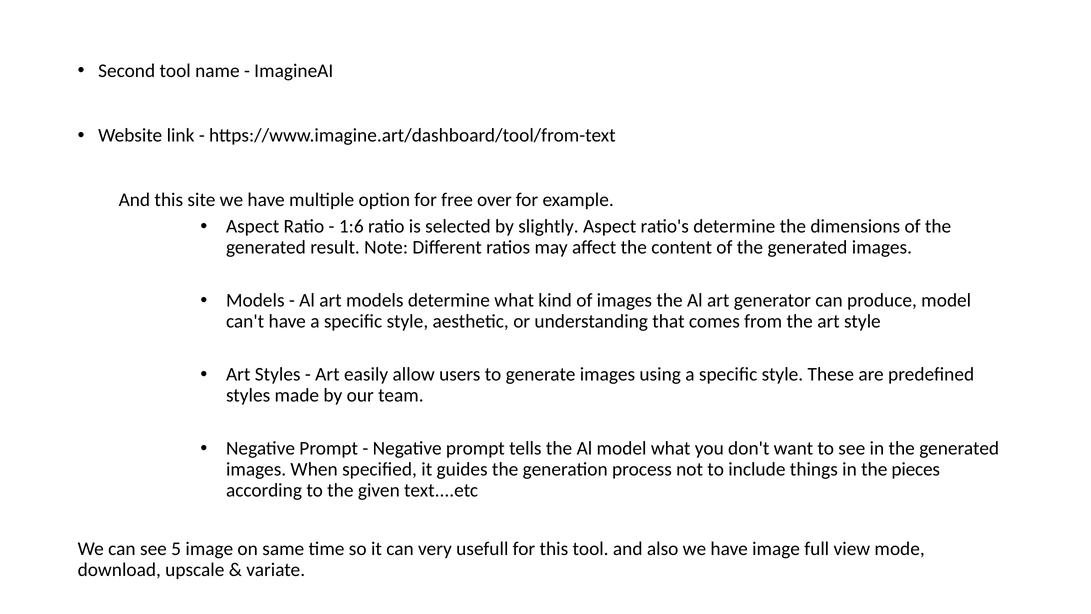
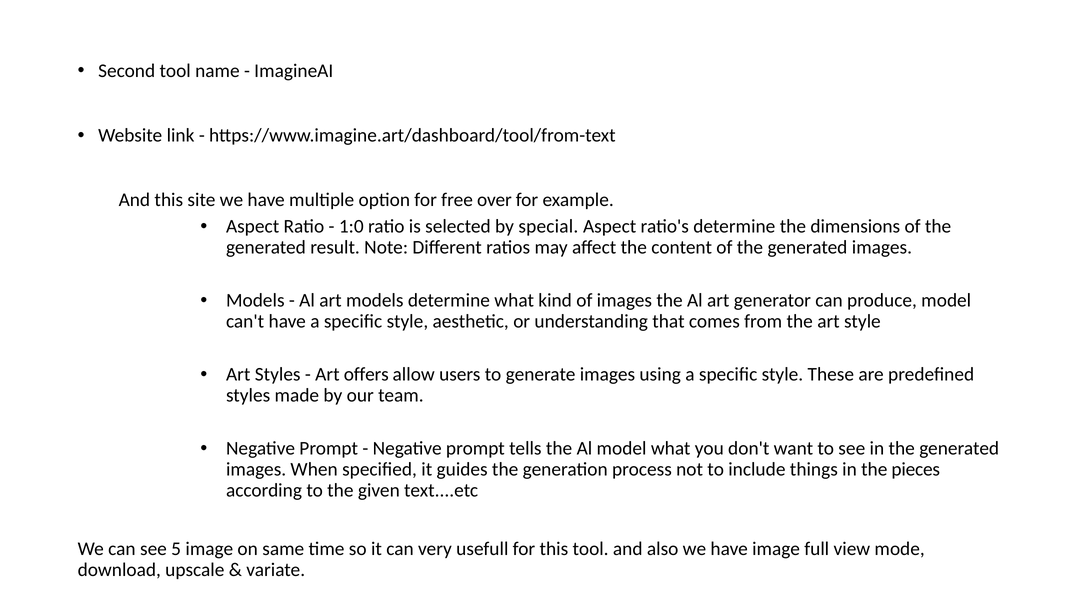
1:6: 1:6 -> 1:0
slightly: slightly -> special
easily: easily -> offers
